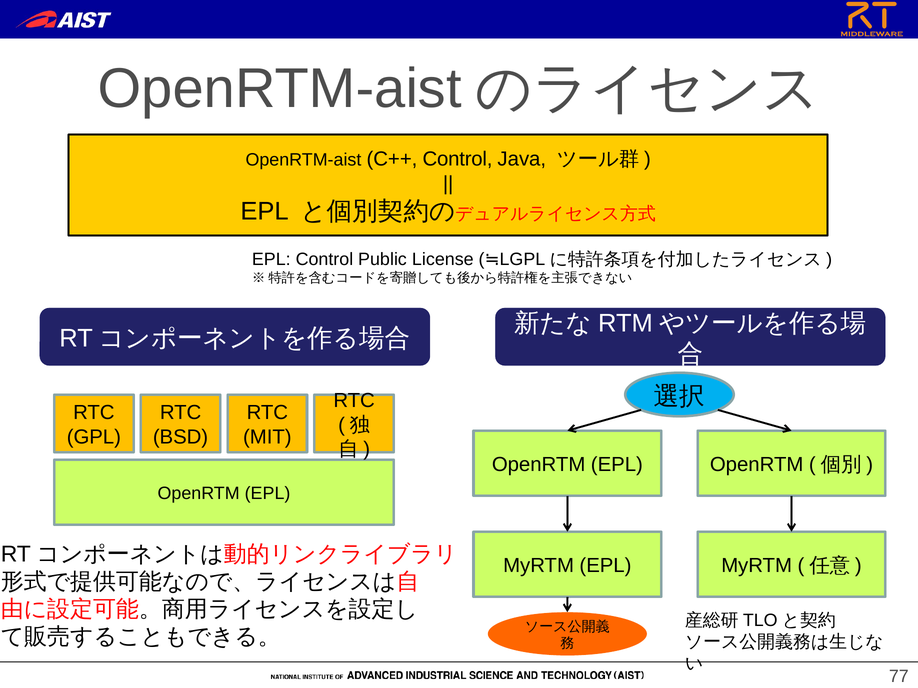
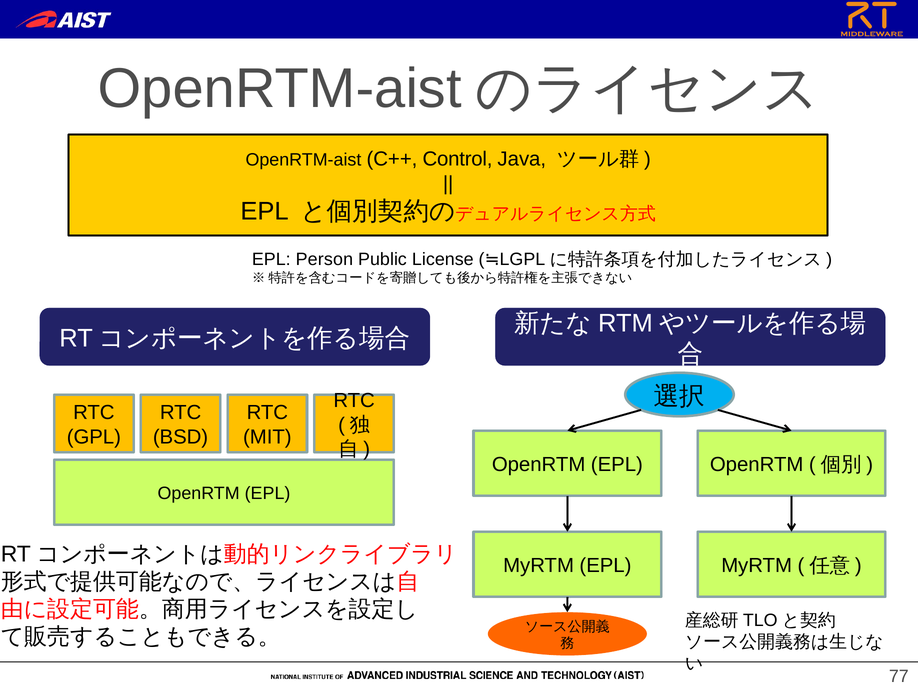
EPL Control: Control -> Person
